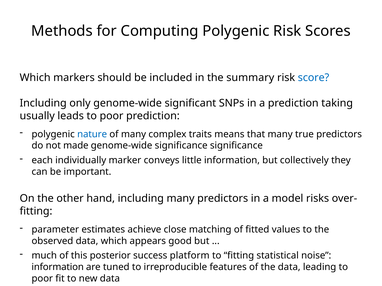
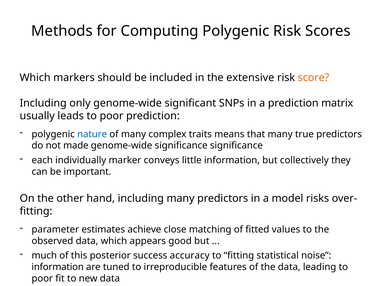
summary: summary -> extensive
score colour: blue -> orange
taking: taking -> matrix
platform: platform -> accuracy
